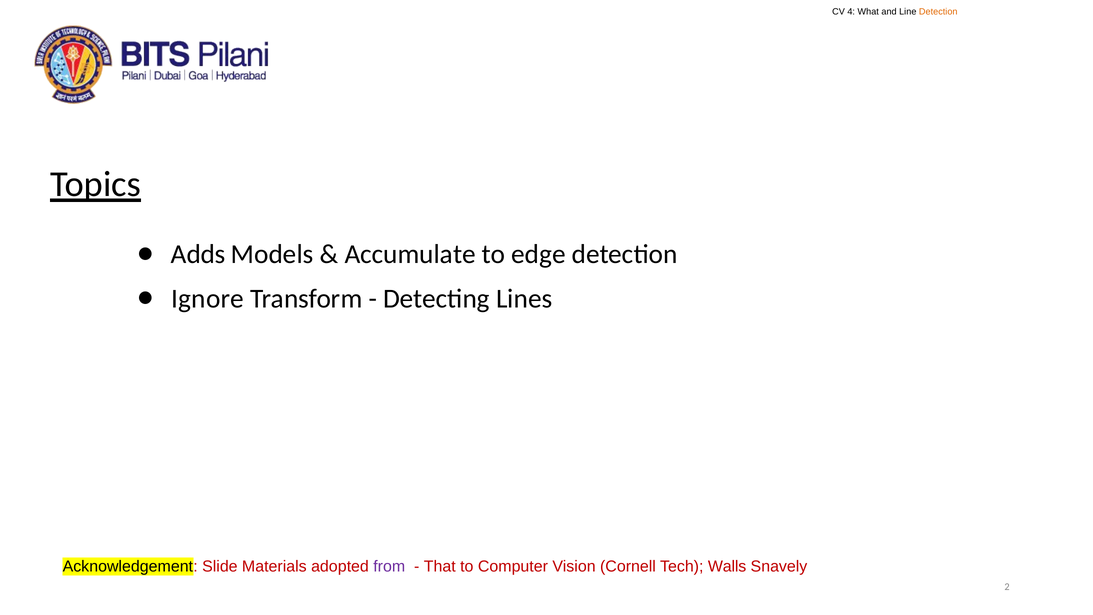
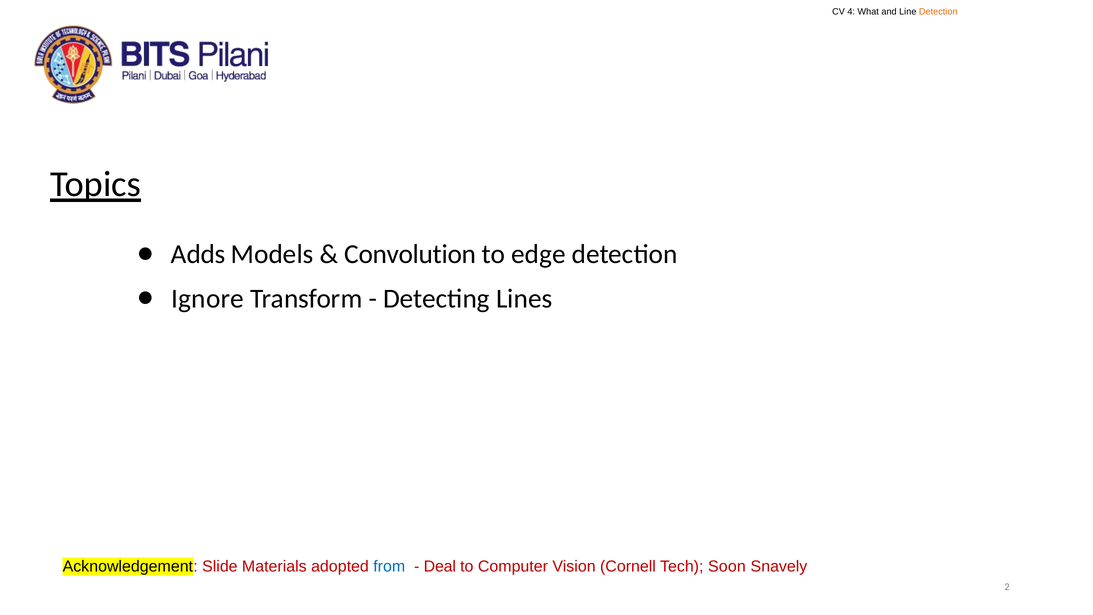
Accumulate: Accumulate -> Convolution
from colour: purple -> blue
That: That -> Deal
Walls: Walls -> Soon
